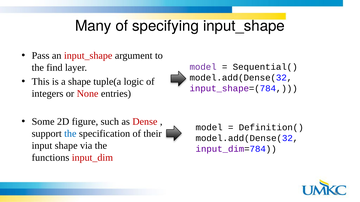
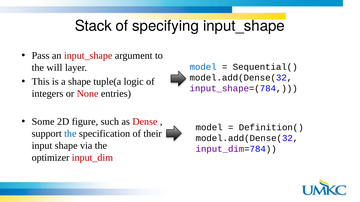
Many: Many -> Stack
find: find -> will
model at (203, 67) colour: purple -> blue
functions: functions -> optimizer
